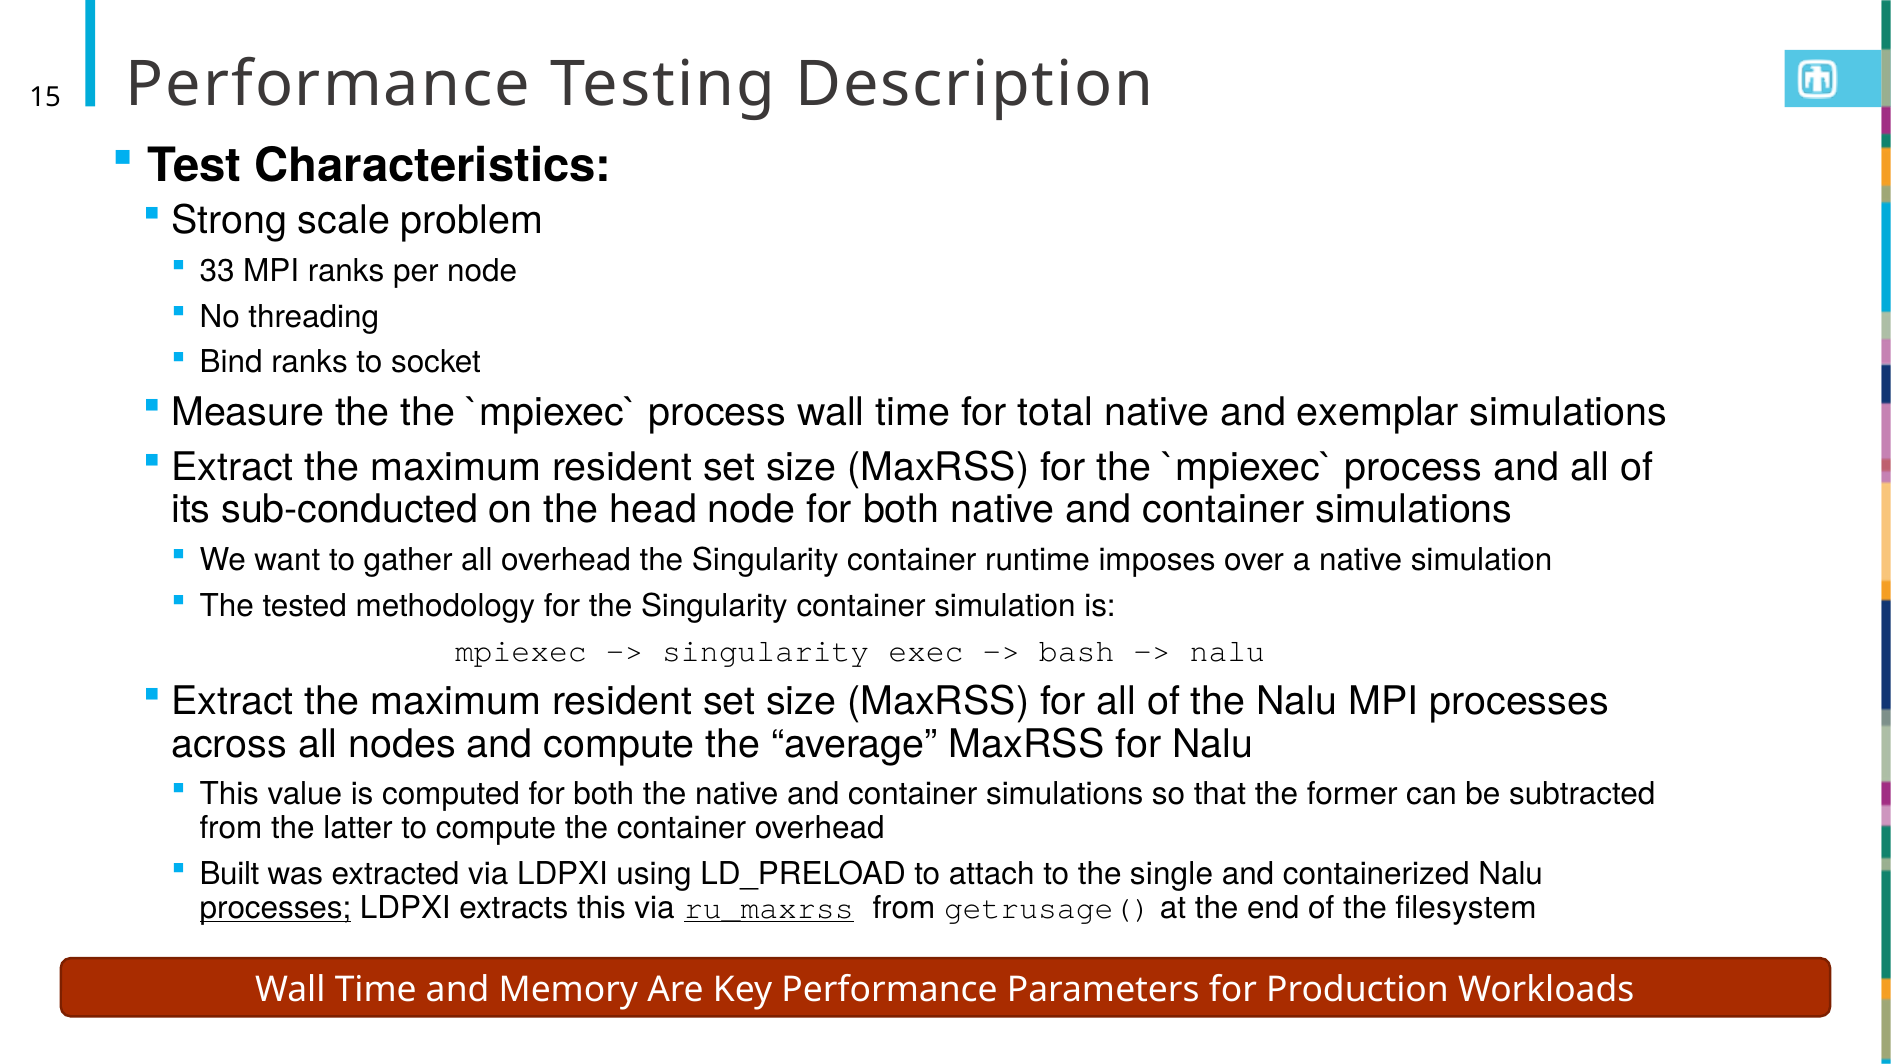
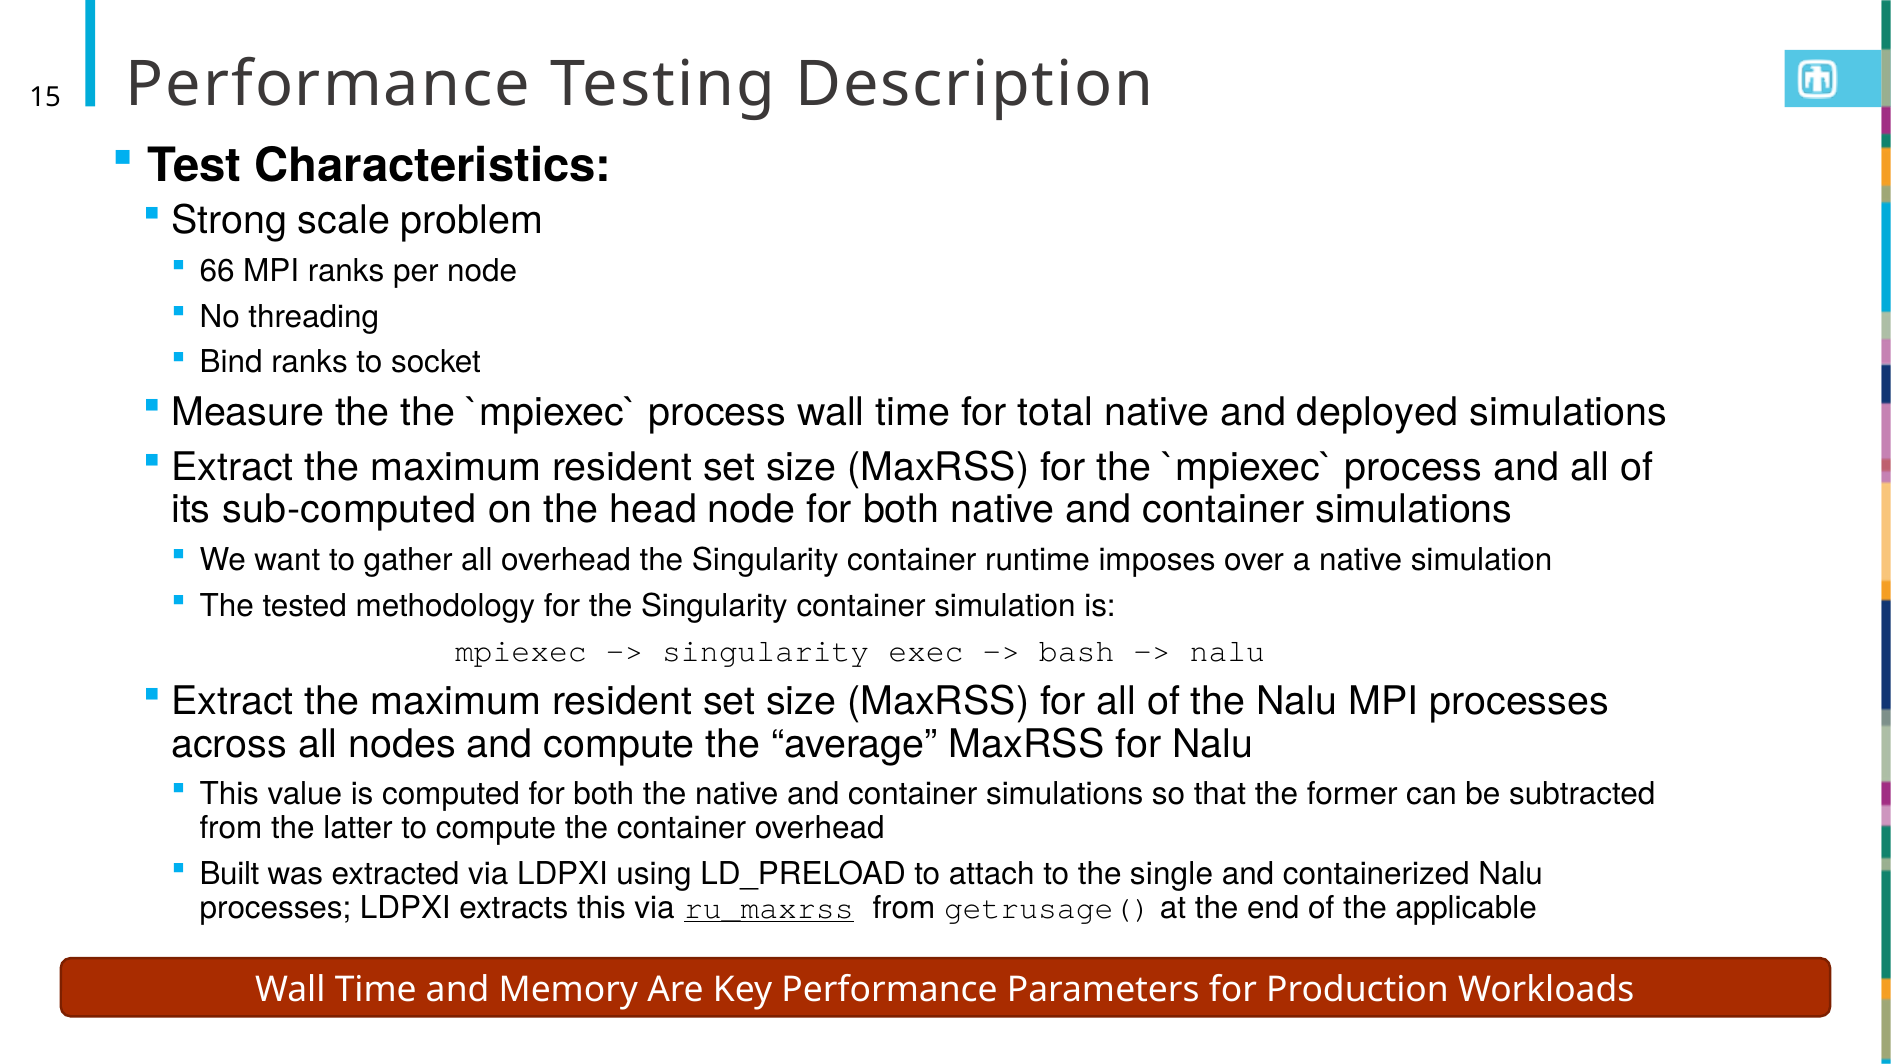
33: 33 -> 66
exemplar: exemplar -> deployed
sub-conducted: sub-conducted -> sub-computed
processes at (275, 908) underline: present -> none
filesystem: filesystem -> applicable
